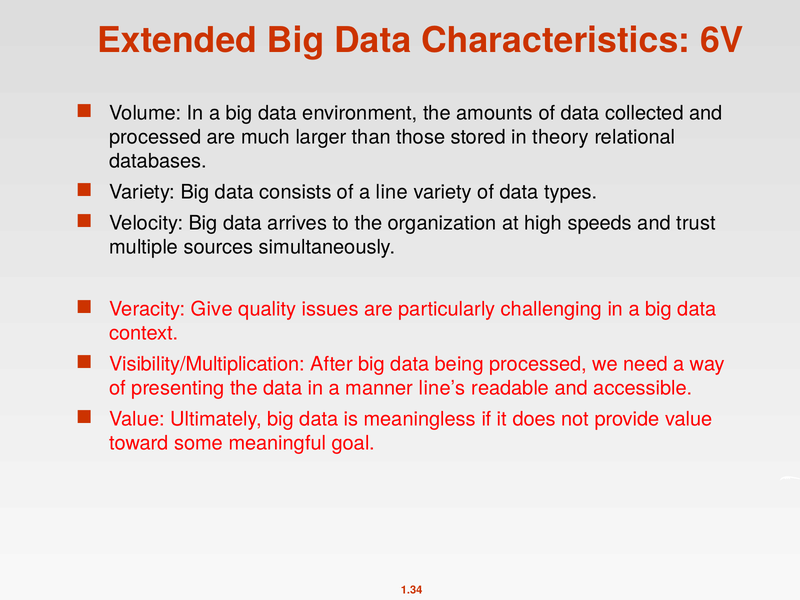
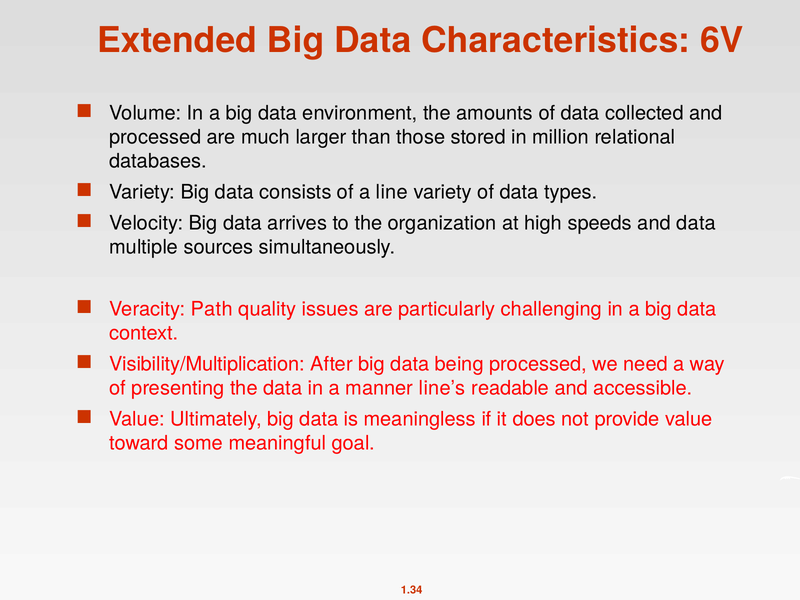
theory: theory -> million
and trust: trust -> data
Give: Give -> Path
